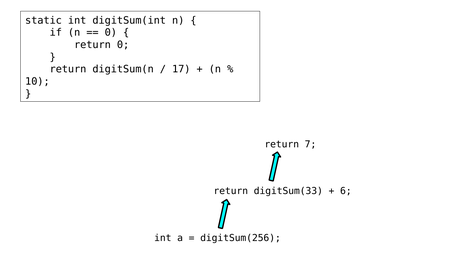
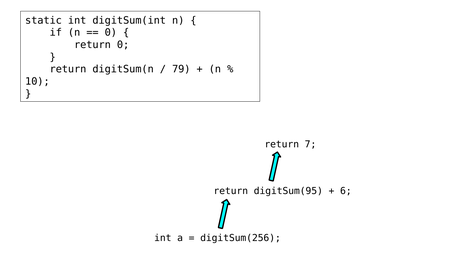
17: 17 -> 79
digitSum(33: digitSum(33 -> digitSum(95
